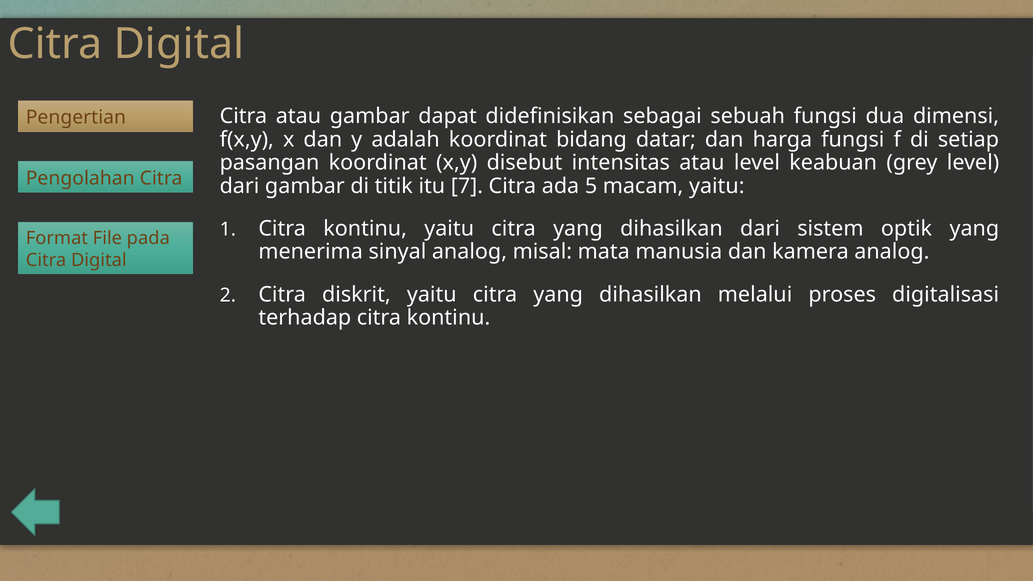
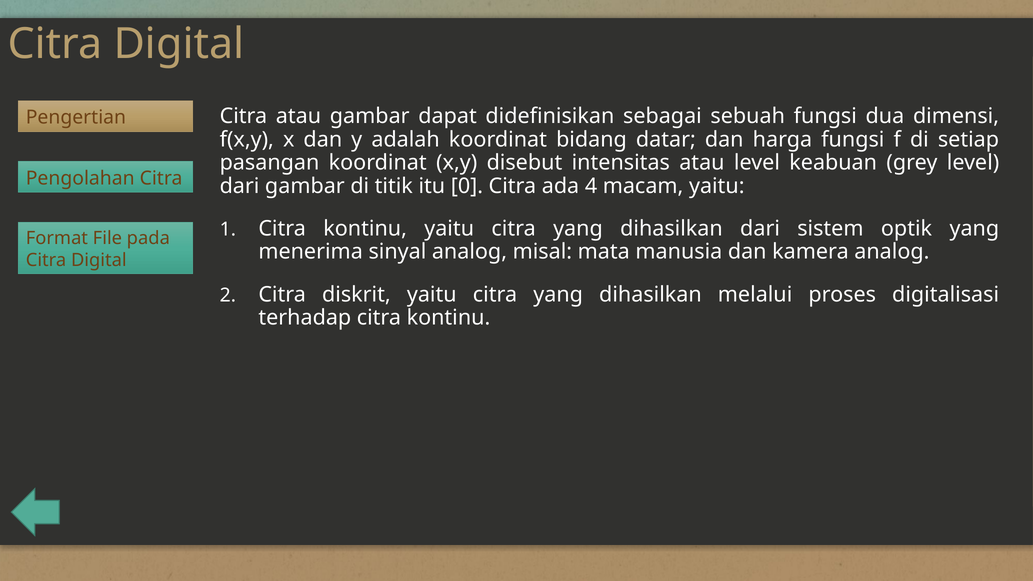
7: 7 -> 0
5: 5 -> 4
